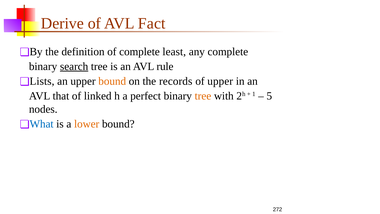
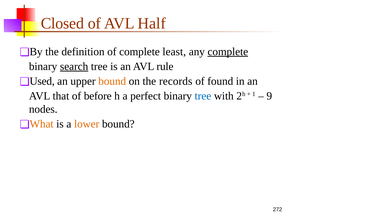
Derive: Derive -> Closed
Fact: Fact -> Half
complete at (228, 52) underline: none -> present
Lists: Lists -> Used
of upper: upper -> found
linked: linked -> before
tree at (203, 96) colour: orange -> blue
5: 5 -> 9
What colour: blue -> orange
